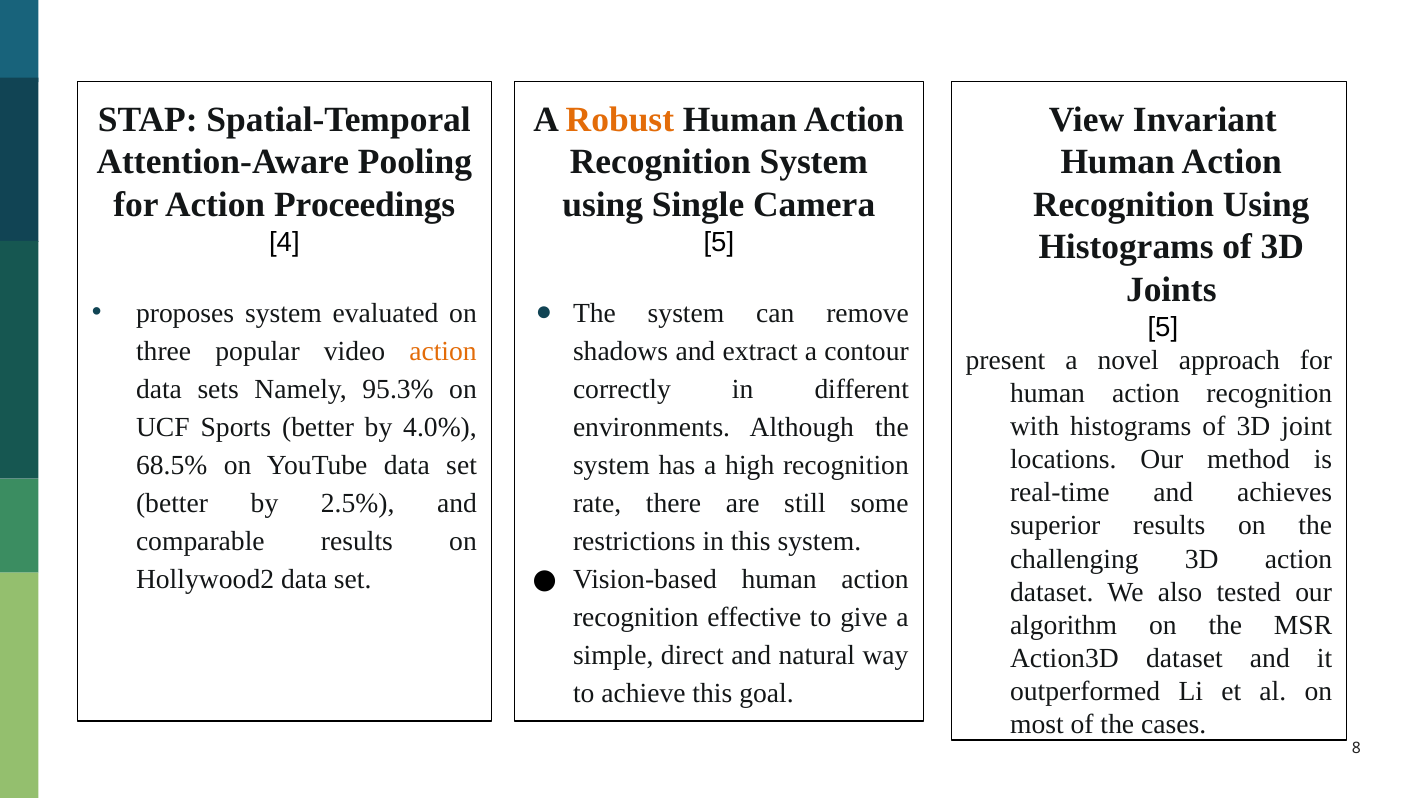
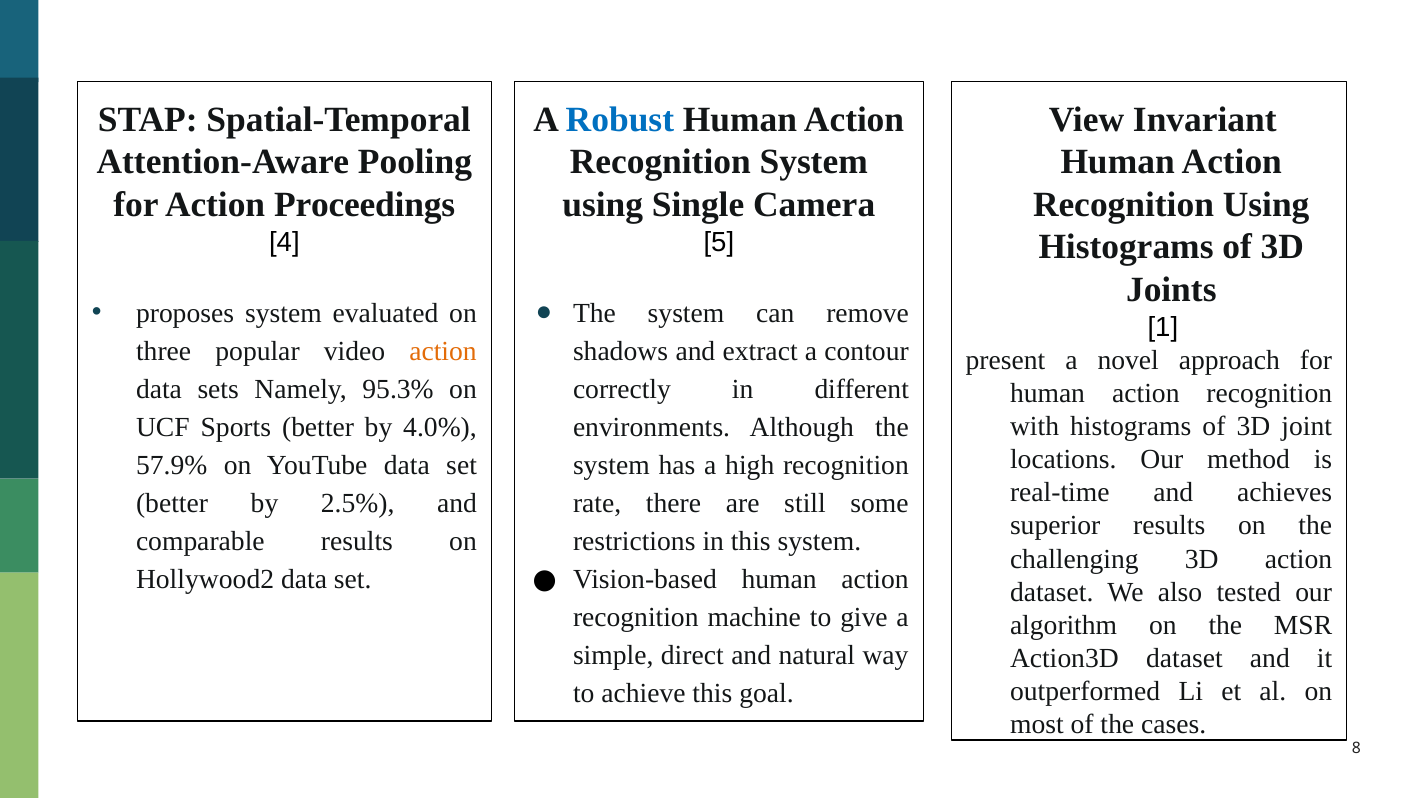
Robust colour: orange -> blue
5 at (1163, 327): 5 -> 1
68.5%: 68.5% -> 57.9%
effective: effective -> machine
